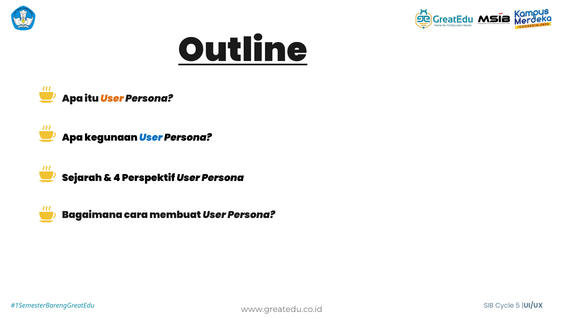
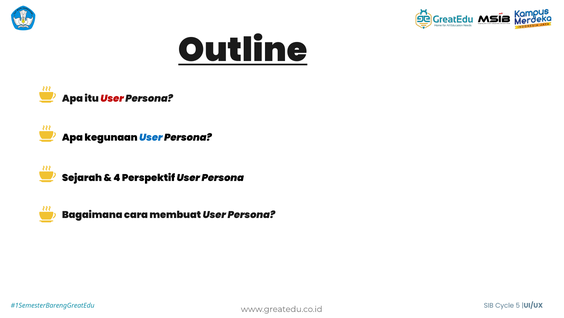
User at (112, 98) colour: orange -> red
